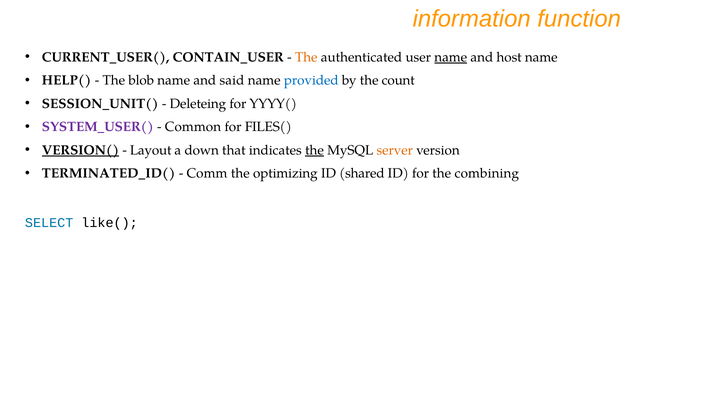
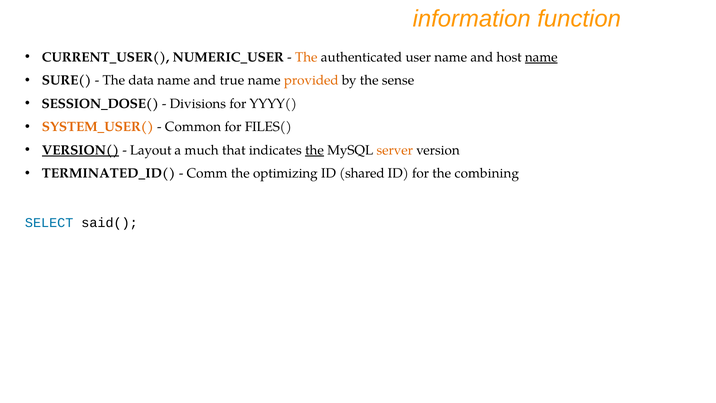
CONTAIN_USER: CONTAIN_USER -> NUMERIC_USER
name at (451, 57) underline: present -> none
name at (541, 57) underline: none -> present
HELP(: HELP( -> SURE(
blob: blob -> data
said: said -> true
provided colour: blue -> orange
count: count -> sense
SESSION_UNIT(: SESSION_UNIT( -> SESSION_DOSE(
Deleteing: Deleteing -> Divisions
SYSTEM_USER( colour: purple -> orange
down: down -> much
like(: like( -> said(
